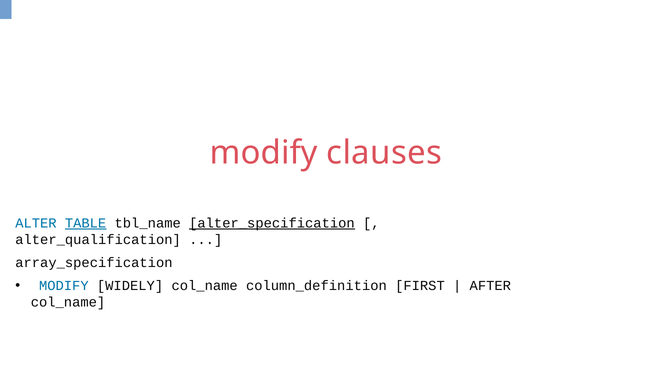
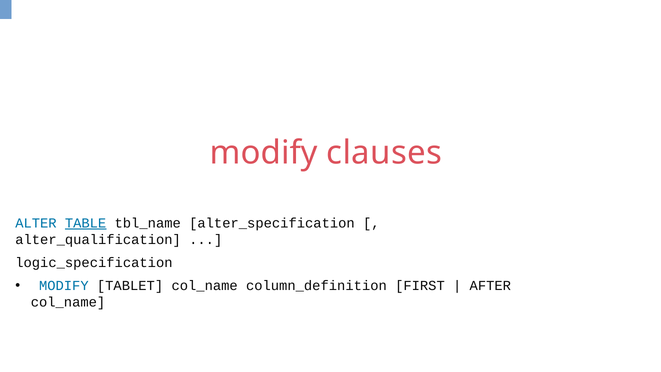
alter_specification underline: present -> none
array_specification: array_specification -> logic_specification
WIDELY: WIDELY -> TABLET
